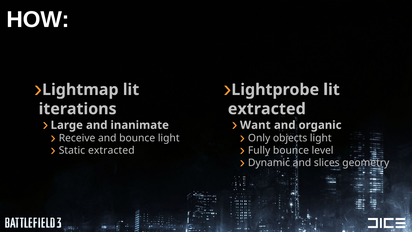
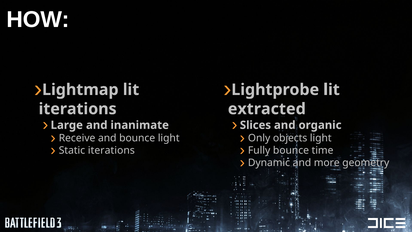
Want: Want -> Slices
Static extracted: extracted -> iterations
level: level -> time
slices: slices -> more
